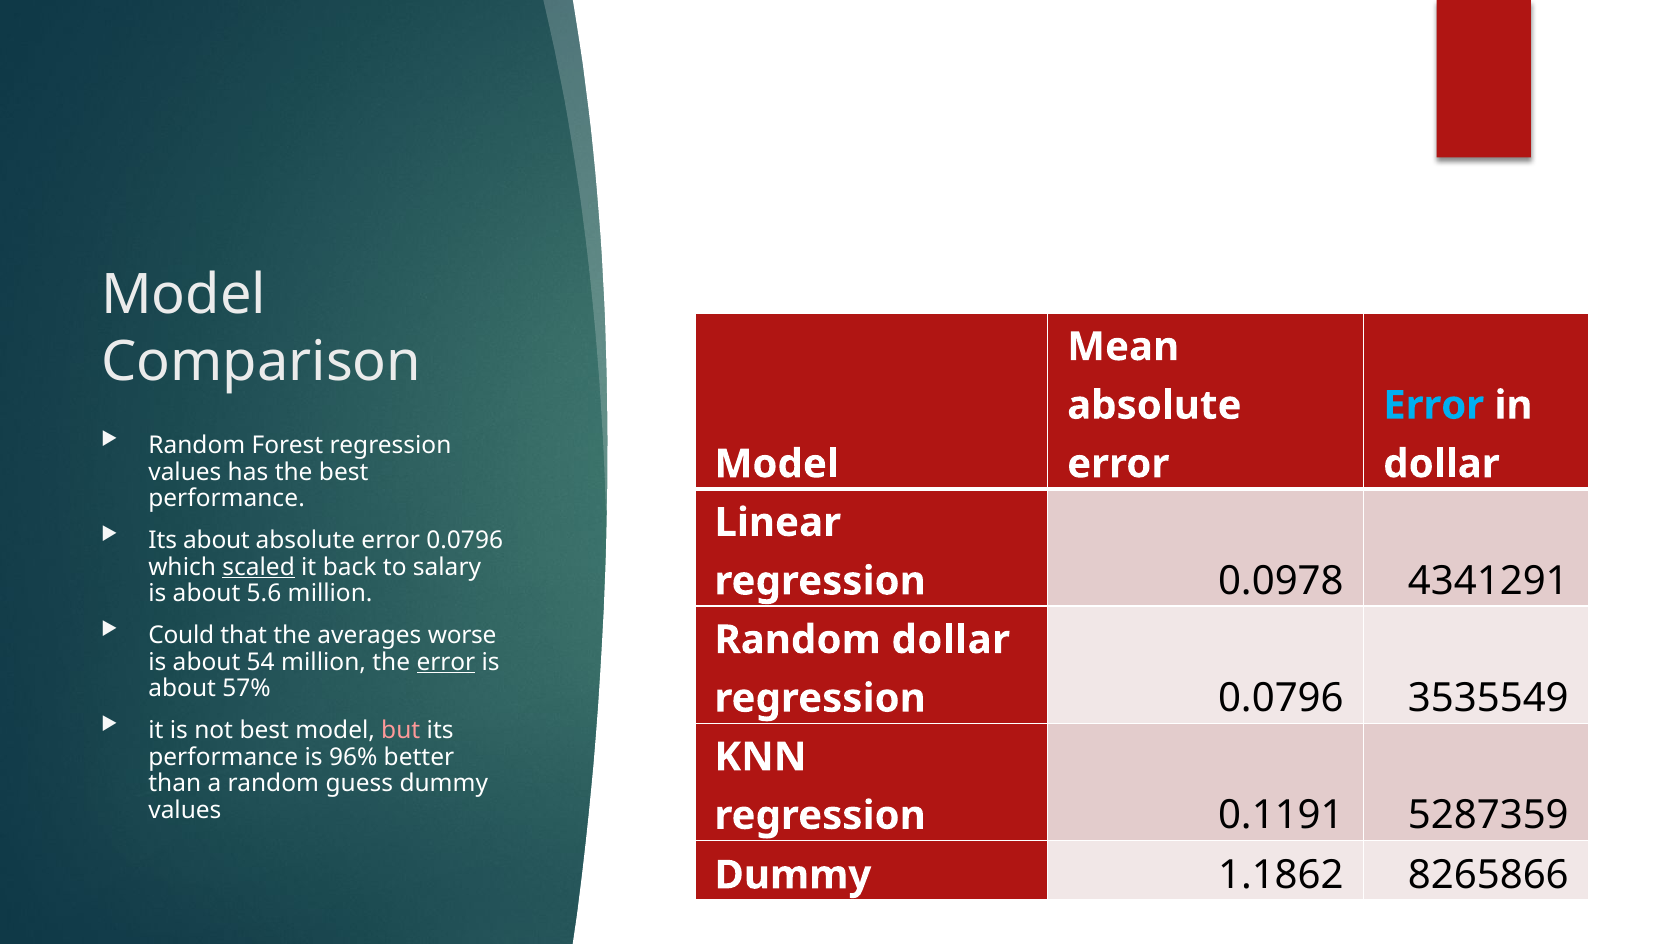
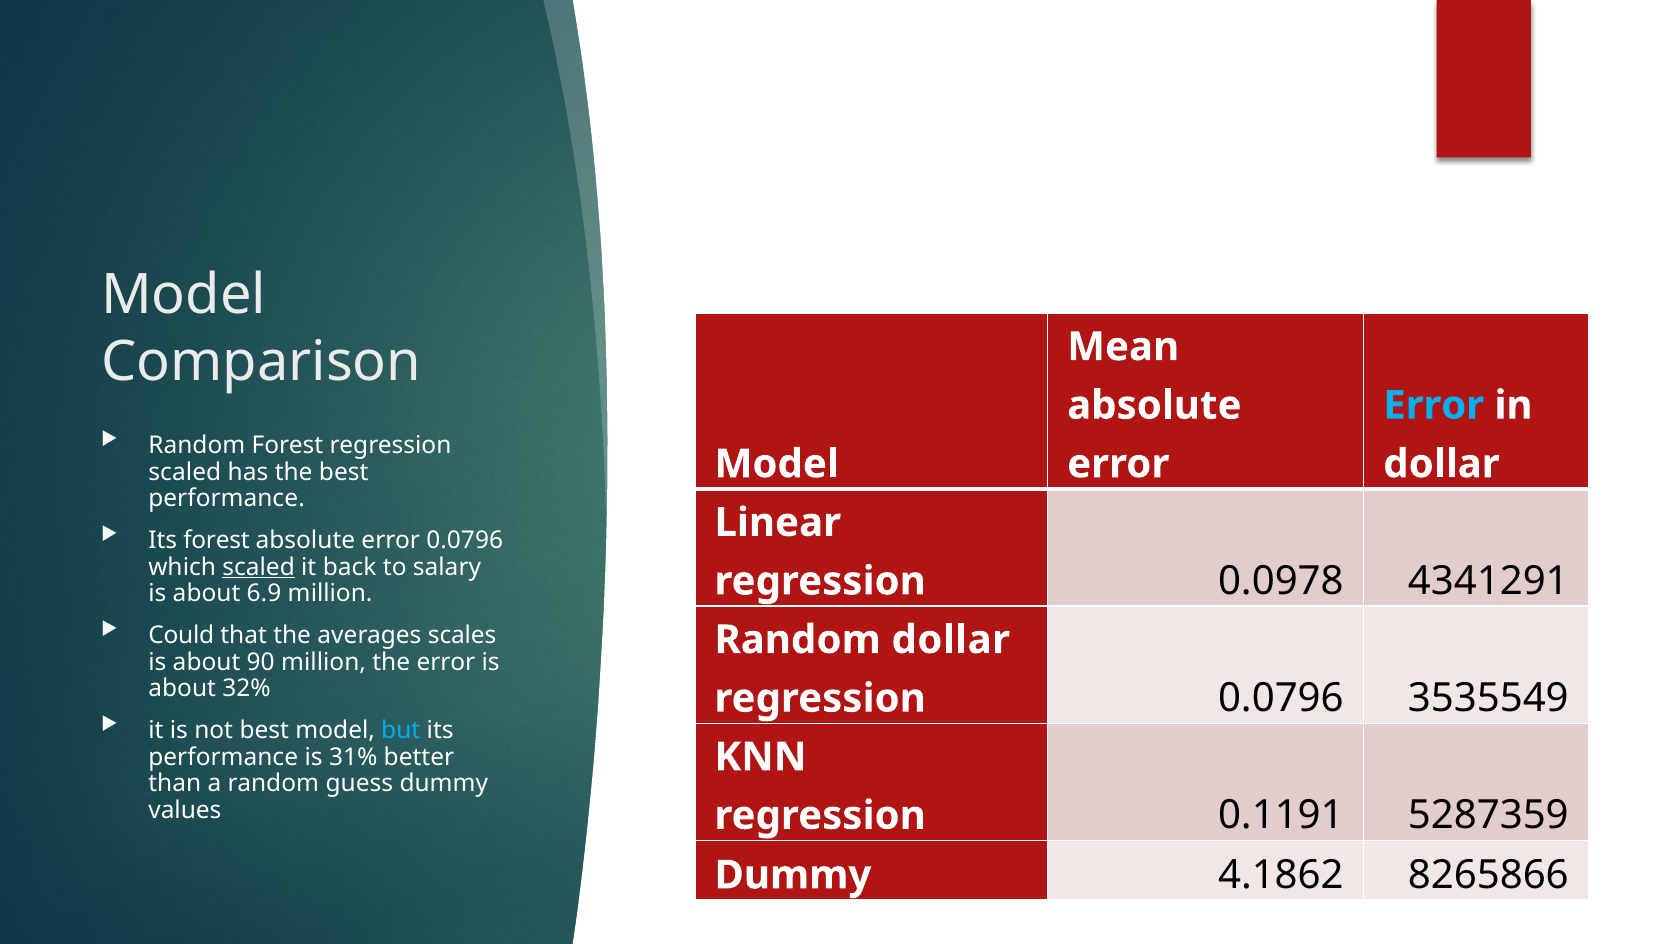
values at (185, 472): values -> scaled
Its about: about -> forest
5.6: 5.6 -> 6.9
worse: worse -> scales
54: 54 -> 90
error at (446, 662) underline: present -> none
57%: 57% -> 32%
but colour: pink -> light blue
96%: 96% -> 31%
1.1862: 1.1862 -> 4.1862
